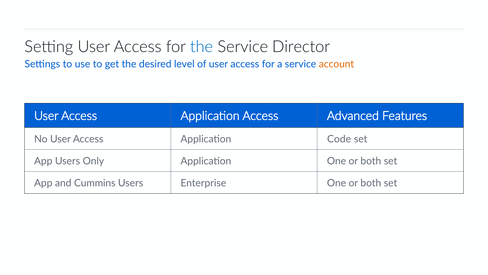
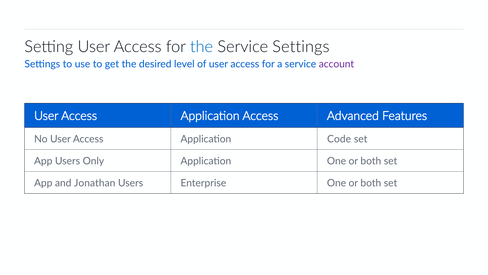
Service Director: Director -> Settings
account colour: orange -> purple
Cummins: Cummins -> Jonathan
